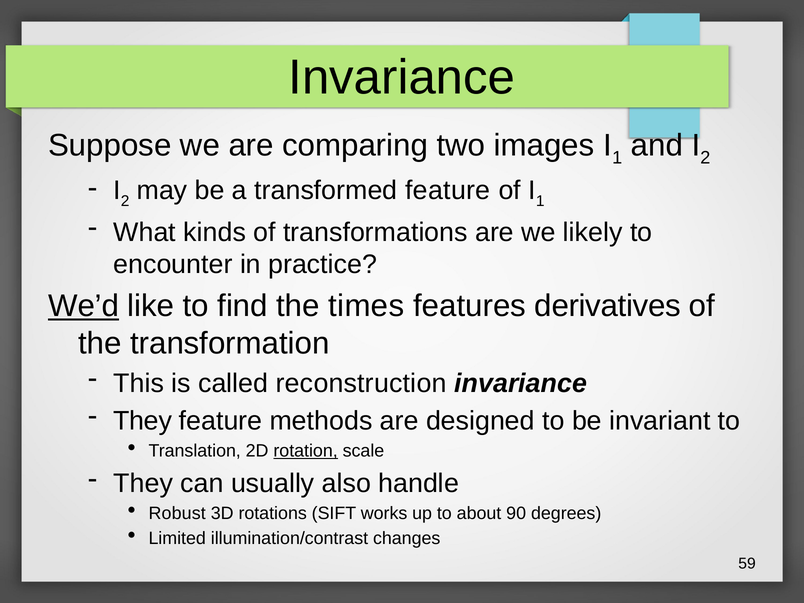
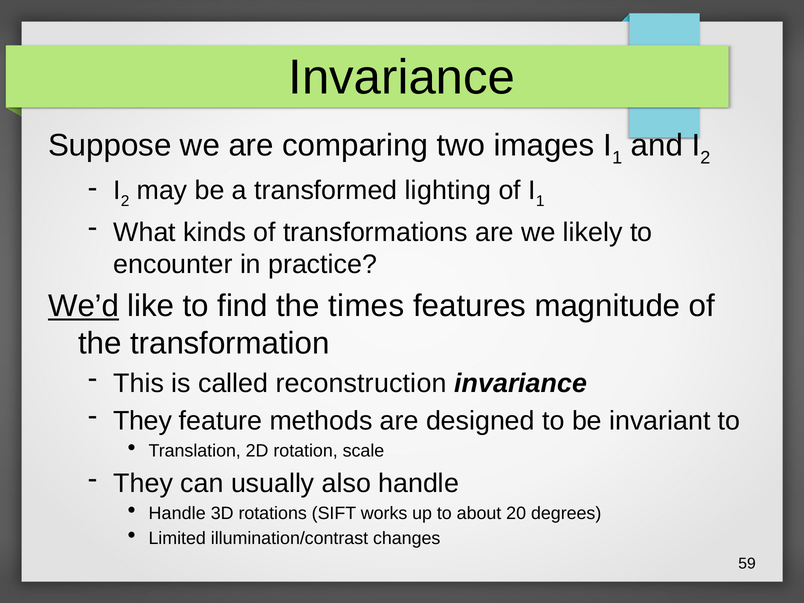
transformed feature: feature -> lighting
derivatives: derivatives -> magnitude
rotation underline: present -> none
Robust at (177, 513): Robust -> Handle
90: 90 -> 20
